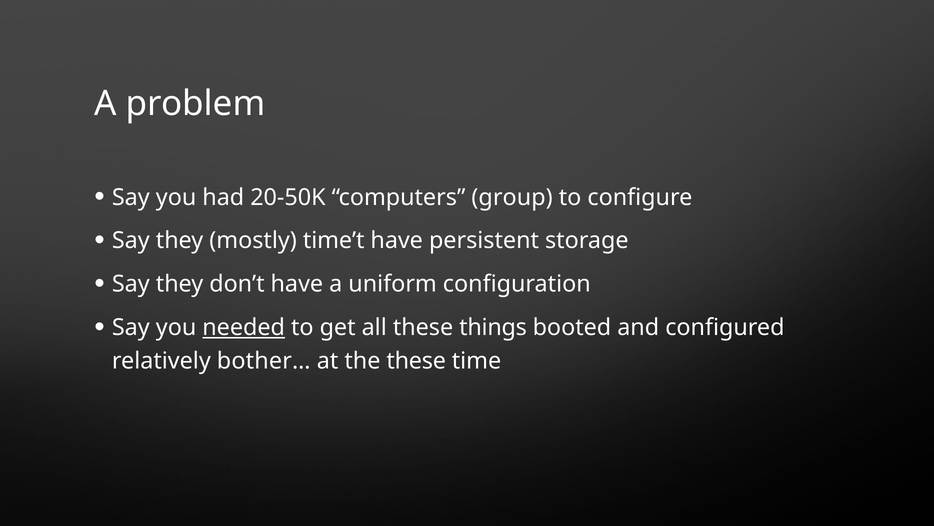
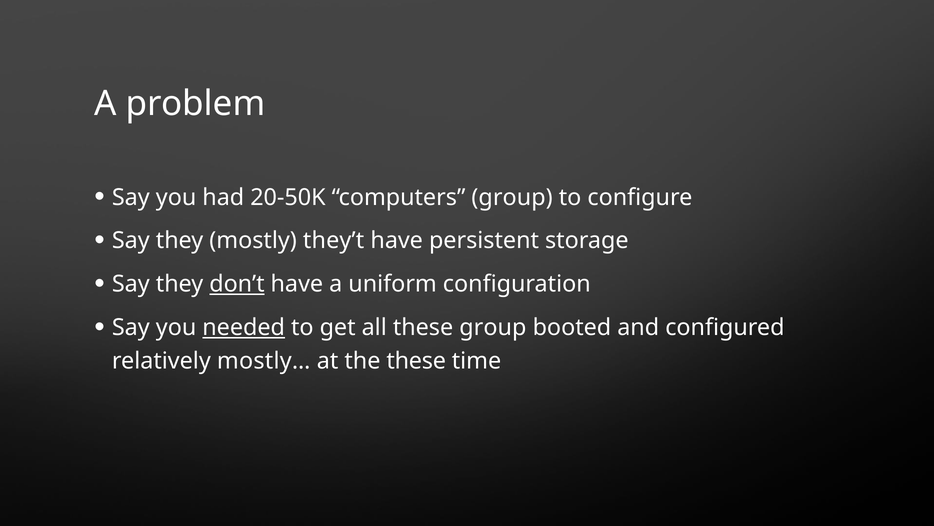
time’t: time’t -> they’t
don’t underline: none -> present
these things: things -> group
bother…: bother… -> mostly…
